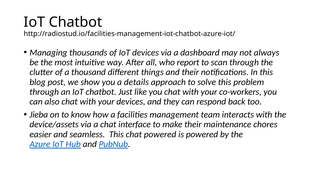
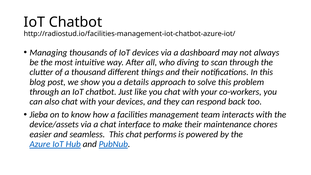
report: report -> diving
chat powered: powered -> performs
